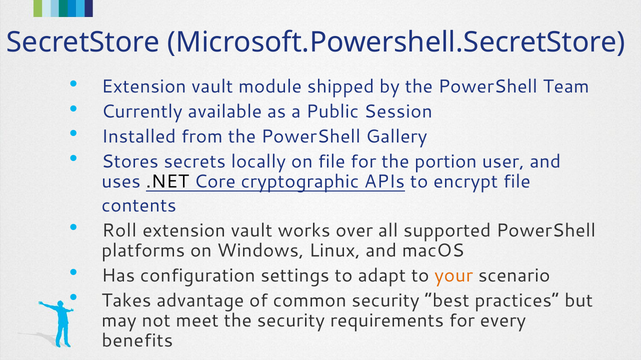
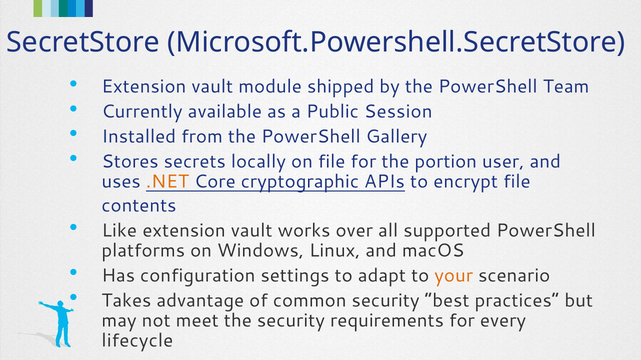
.NET colour: black -> orange
Roll: Roll -> Like
benefits: benefits -> lifecycle
